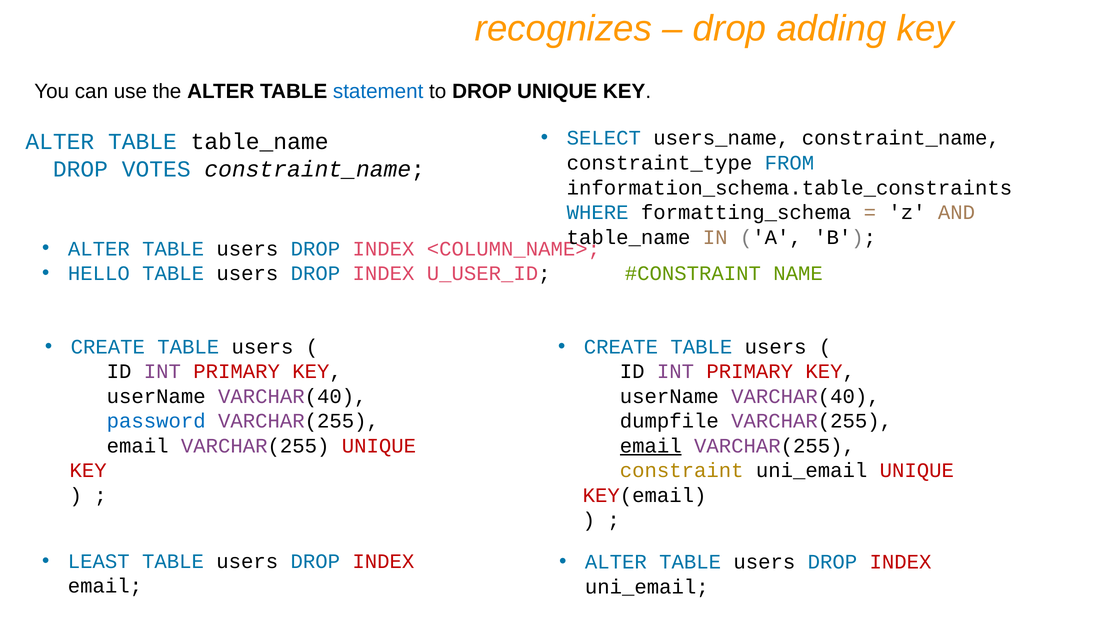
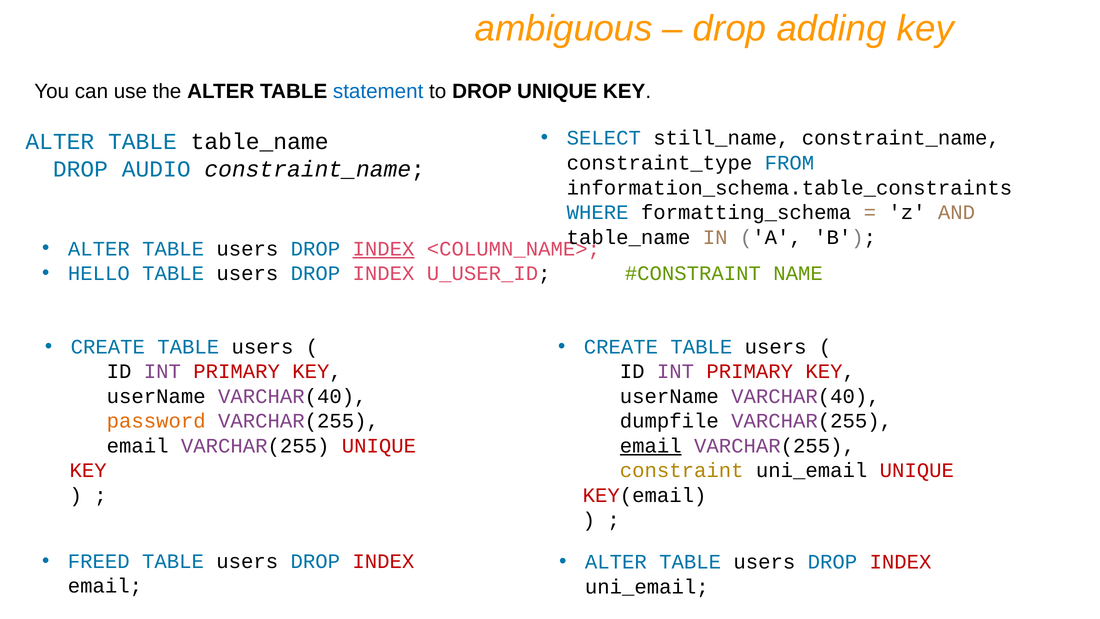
recognizes: recognizes -> ambiguous
users_name: users_name -> still_name
VOTES: VOTES -> AUDIO
INDEX at (383, 249) underline: none -> present
password colour: blue -> orange
LEAST: LEAST -> FREED
